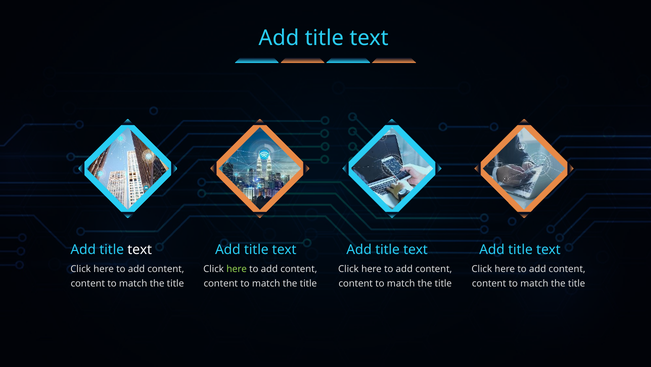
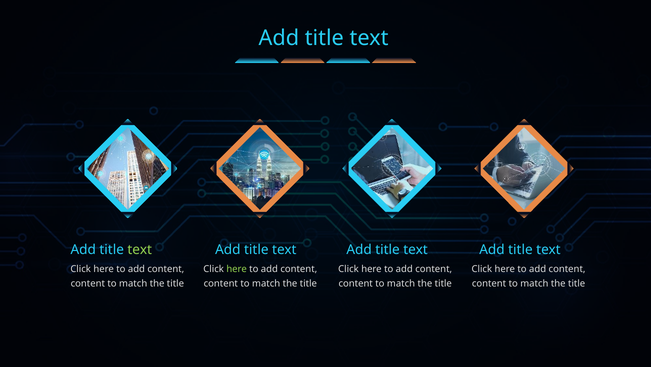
text at (140, 249) colour: white -> light green
